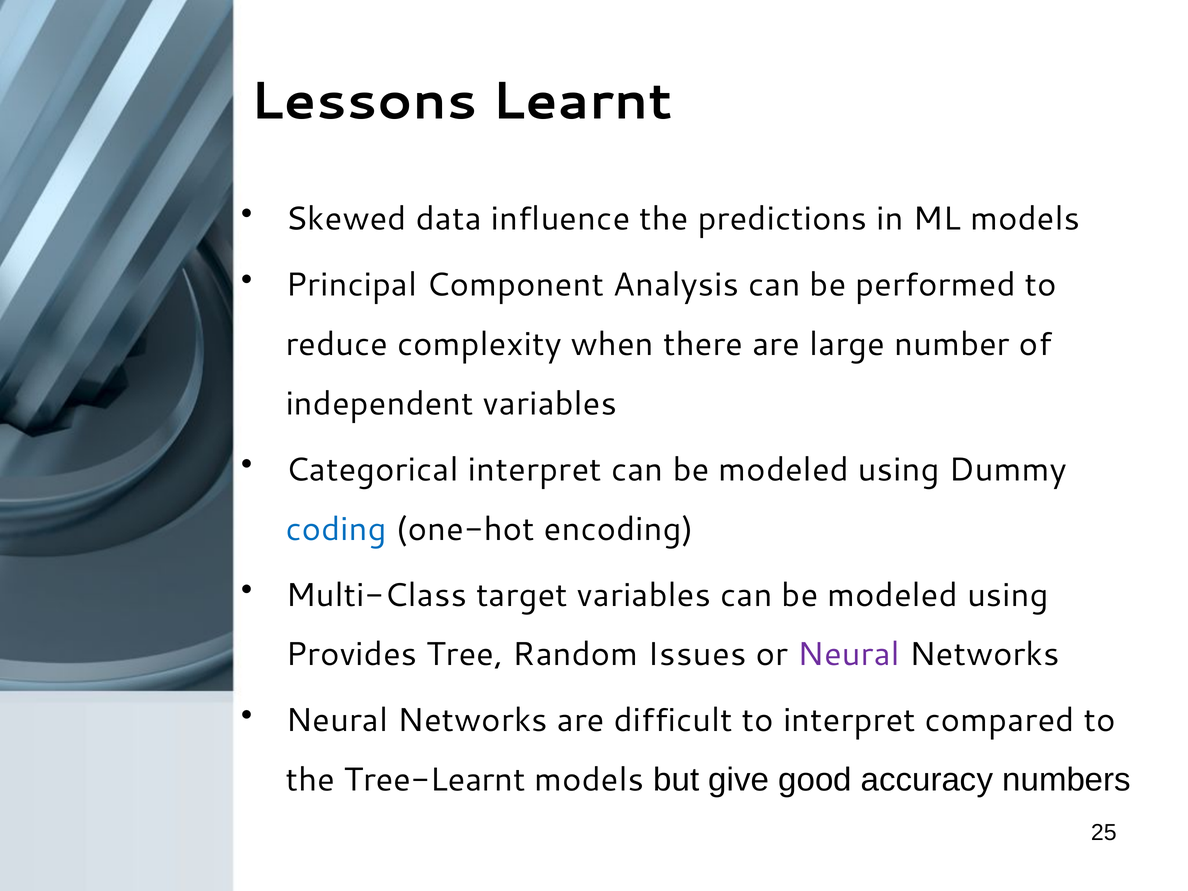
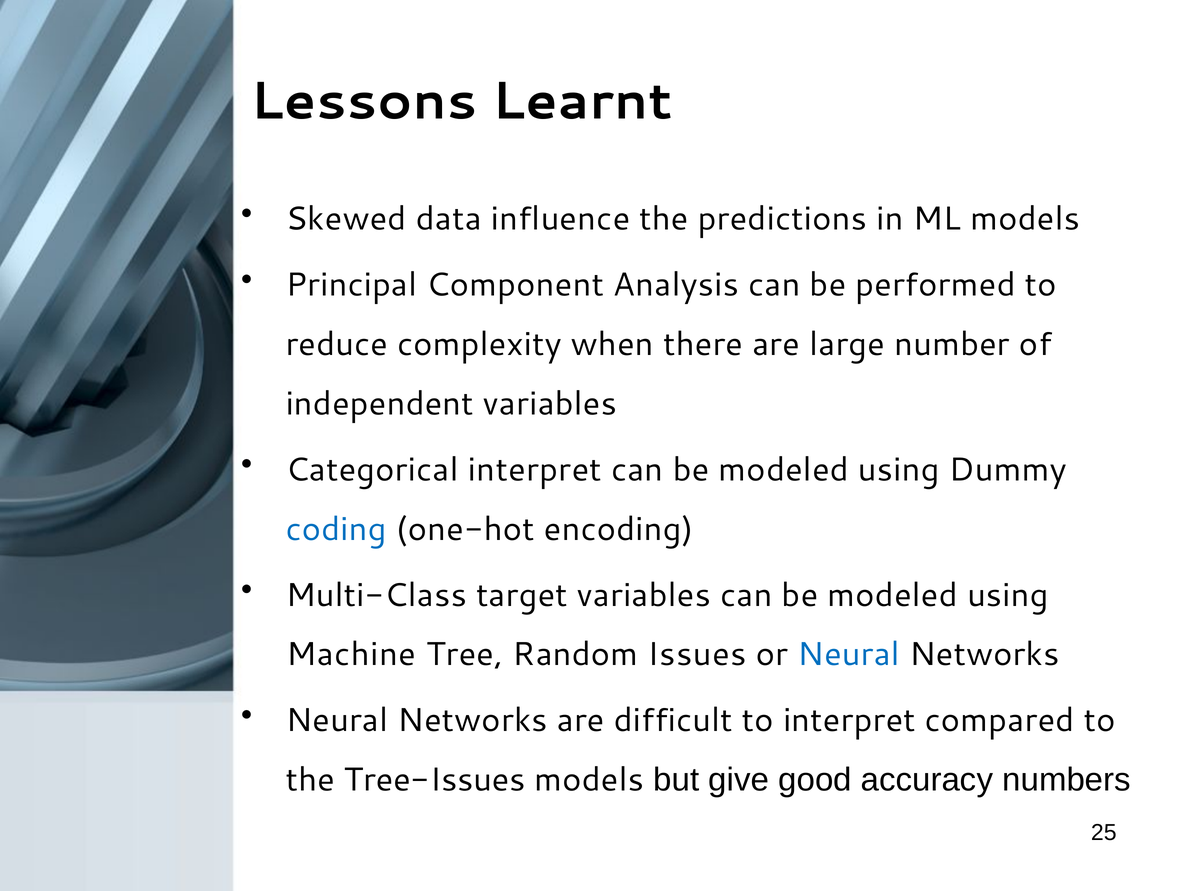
Provides: Provides -> Machine
Neural at (849, 655) colour: purple -> blue
Tree-Learnt: Tree-Learnt -> Tree-Issues
